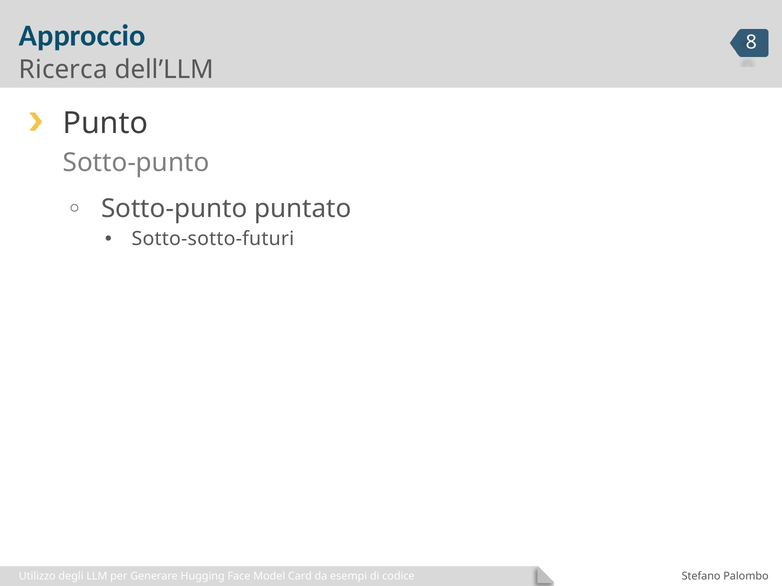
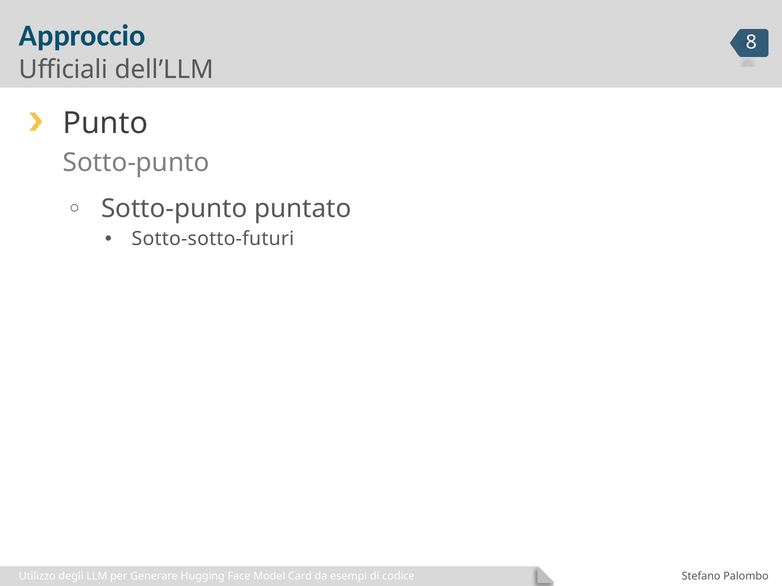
Ricerca: Ricerca -> Ufficiali
